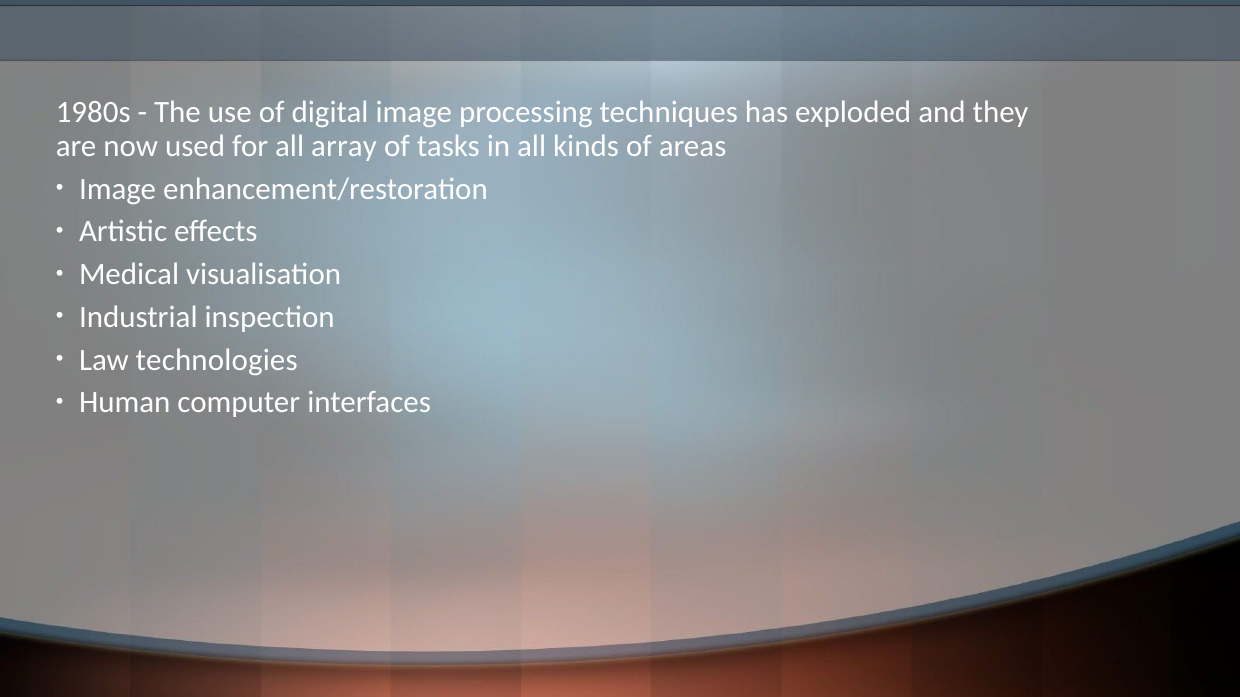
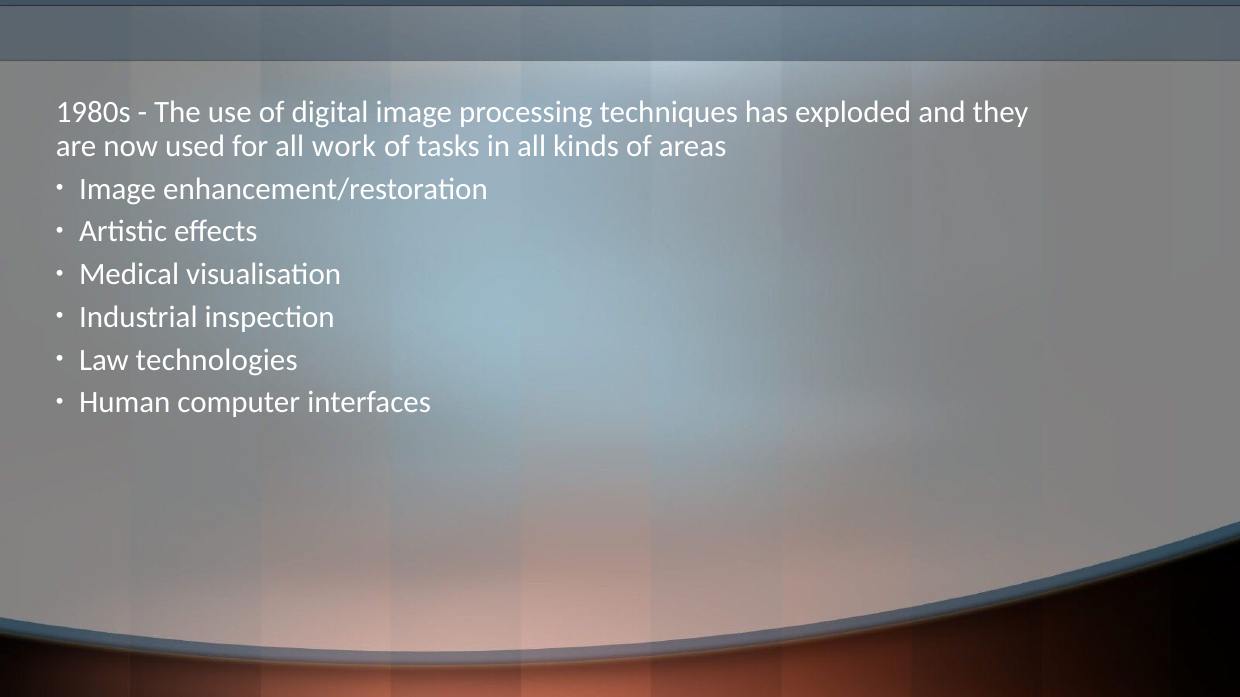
array: array -> work
